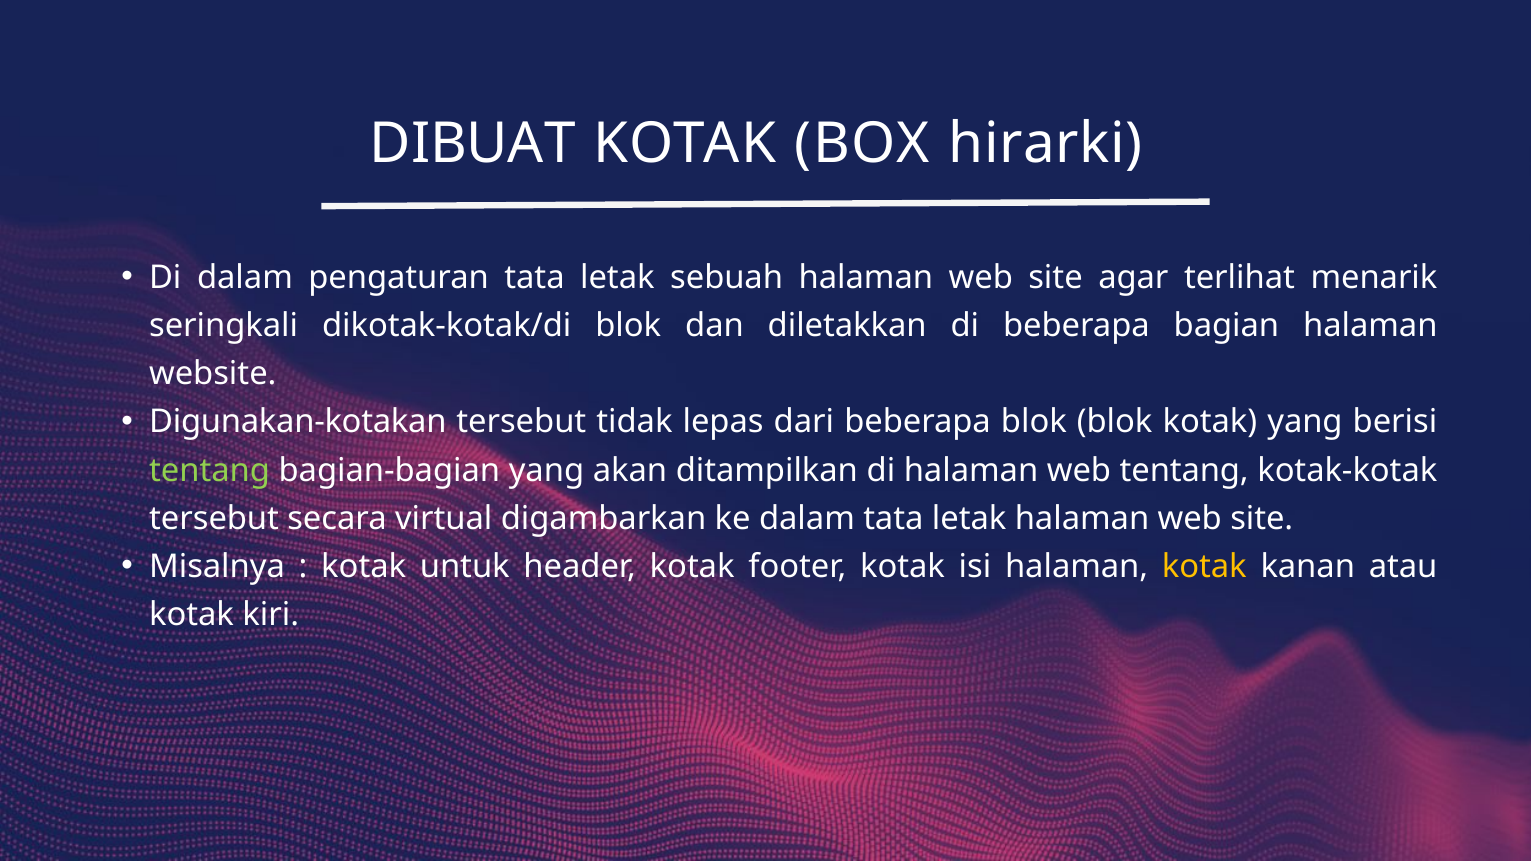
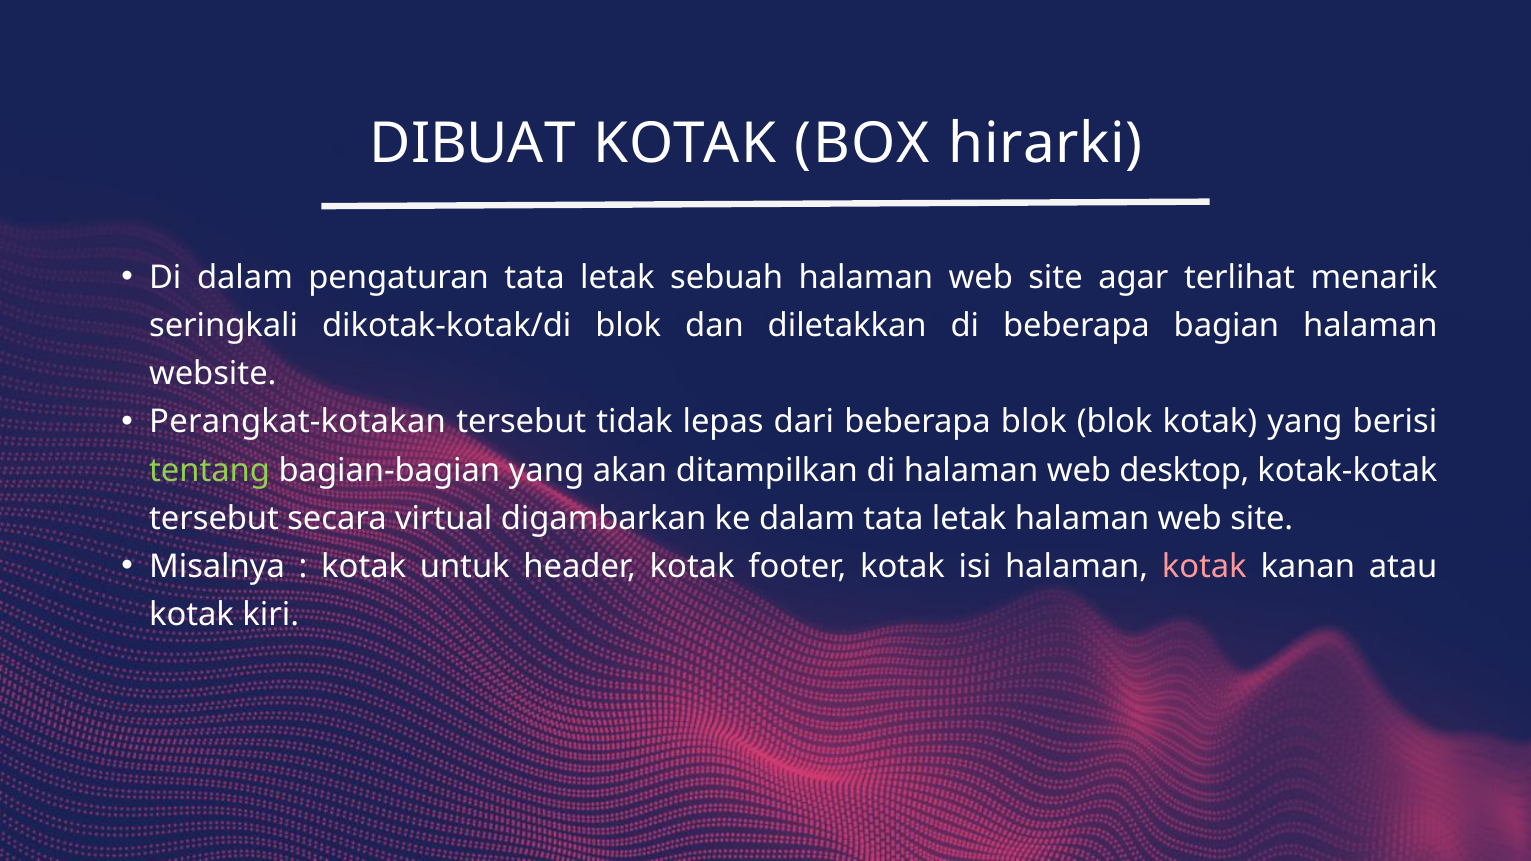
Digunakan-kotakan: Digunakan-kotakan -> Perangkat-kotakan
web tentang: tentang -> desktop
kotak at (1204, 566) colour: yellow -> pink
